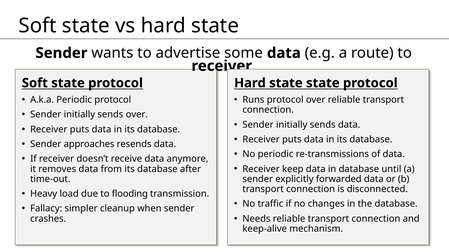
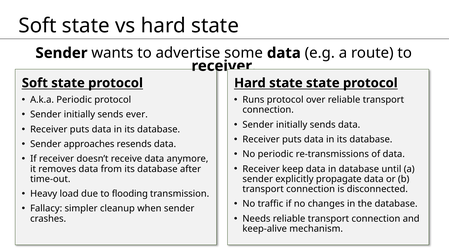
sends over: over -> ever
forwarded: forwarded -> propagate
